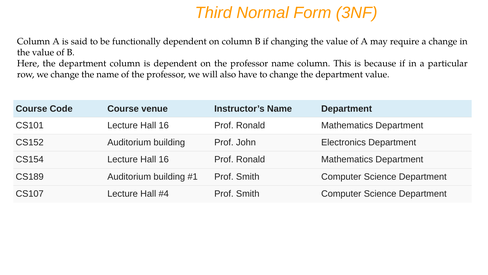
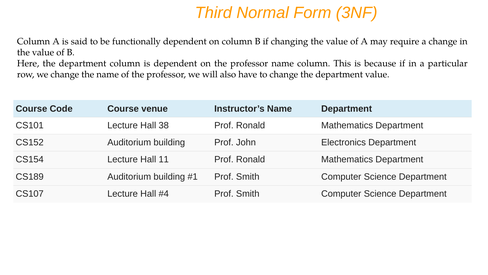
CS101 Lecture Hall 16: 16 -> 38
CS154 Lecture Hall 16: 16 -> 11
